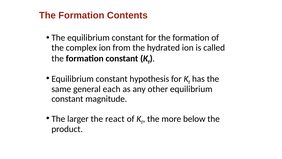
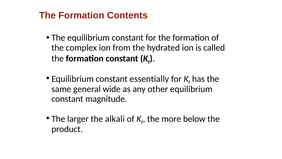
hypothesis: hypothesis -> essentially
each: each -> wide
react: react -> alkali
